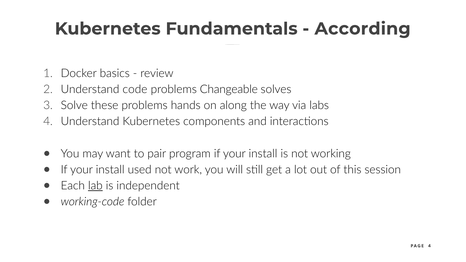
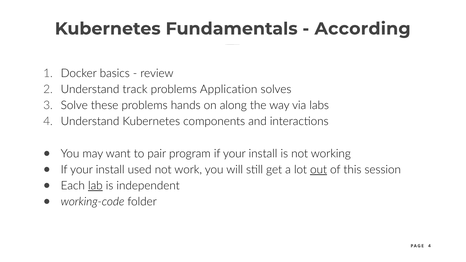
code: code -> track
Changeable: Changeable -> Application
out underline: none -> present
